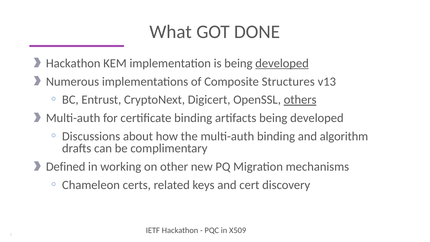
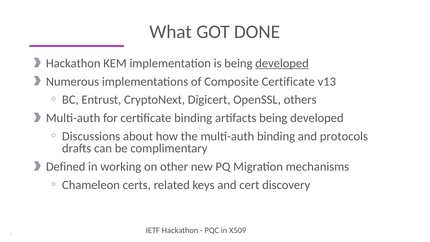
Composite Structures: Structures -> Certificate
others underline: present -> none
algorithm: algorithm -> protocols
